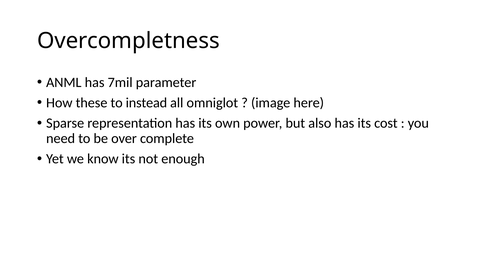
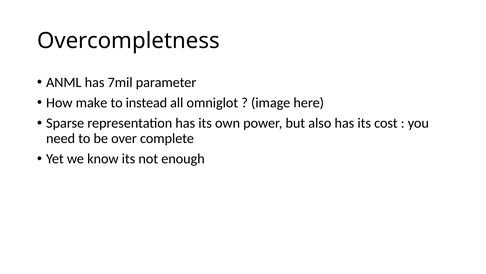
these: these -> make
